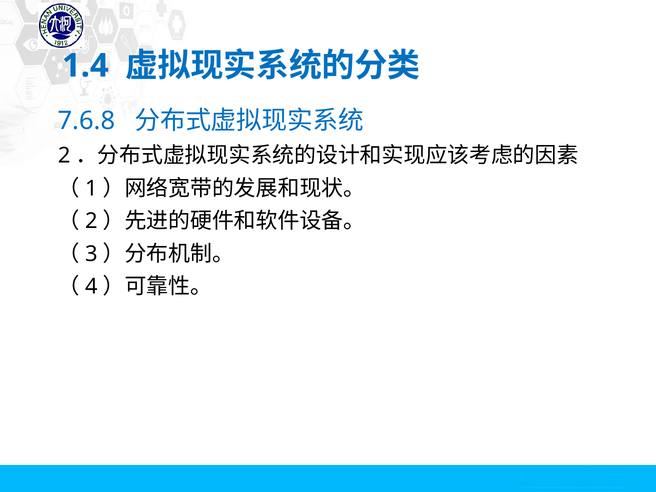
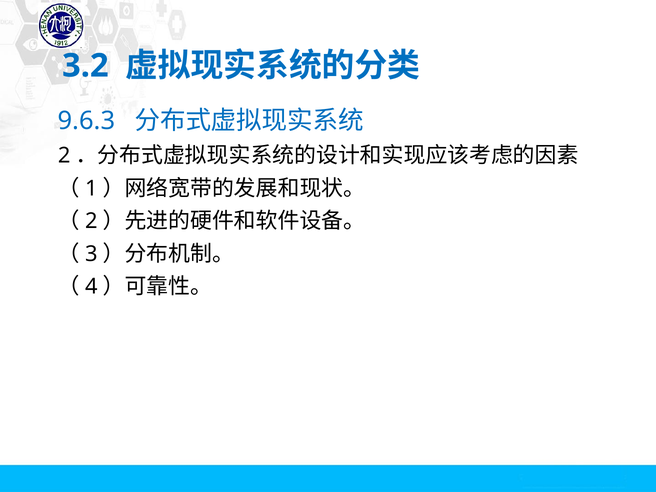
1.4: 1.4 -> 3.2
7.6.8: 7.6.8 -> 9.6.3
